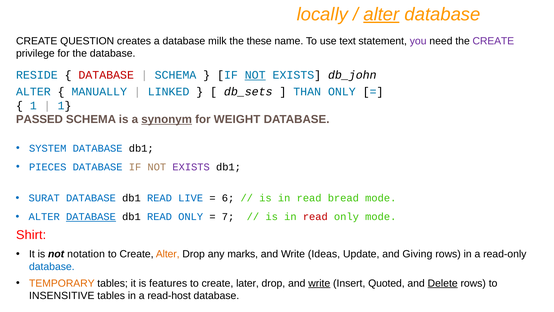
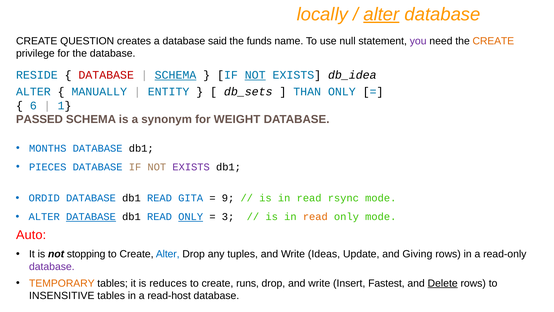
milk: milk -> said
these: these -> funds
text: text -> null
CREATE at (493, 41) colour: purple -> orange
SCHEMA at (176, 75) underline: none -> present
db_john: db_john -> db_idea
LINKED: LINKED -> ENTITY
1 at (33, 105): 1 -> 6
synonym underline: present -> none
SYSTEM: SYSTEM -> MONTHS
SURAT: SURAT -> ORDID
LIVE: LIVE -> GITA
6: 6 -> 9
bread: bread -> rsync
ONLY at (191, 217) underline: none -> present
7: 7 -> 3
read at (315, 217) colour: red -> orange
Shirt: Shirt -> Auto
notation: notation -> stopping
Alter at (168, 254) colour: orange -> blue
marks: marks -> tuples
database at (52, 266) colour: blue -> purple
features: features -> reduces
later: later -> runs
write at (319, 283) underline: present -> none
Quoted: Quoted -> Fastest
